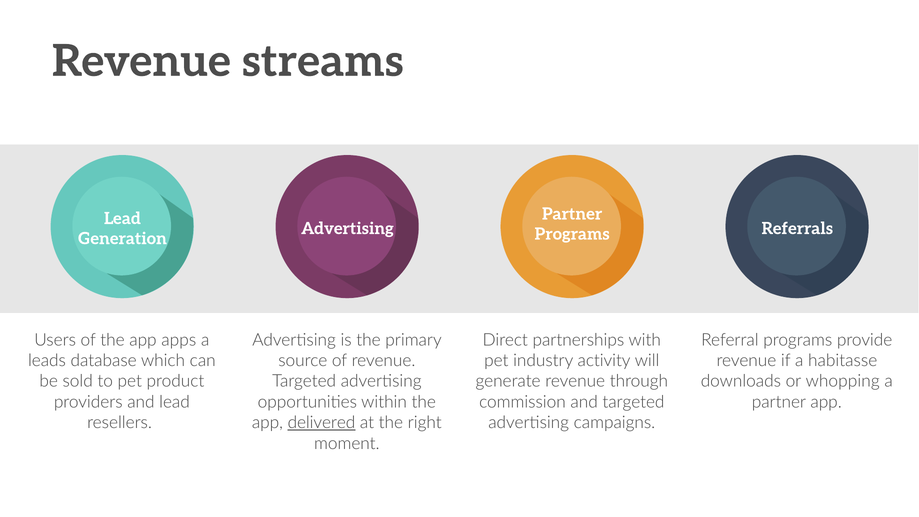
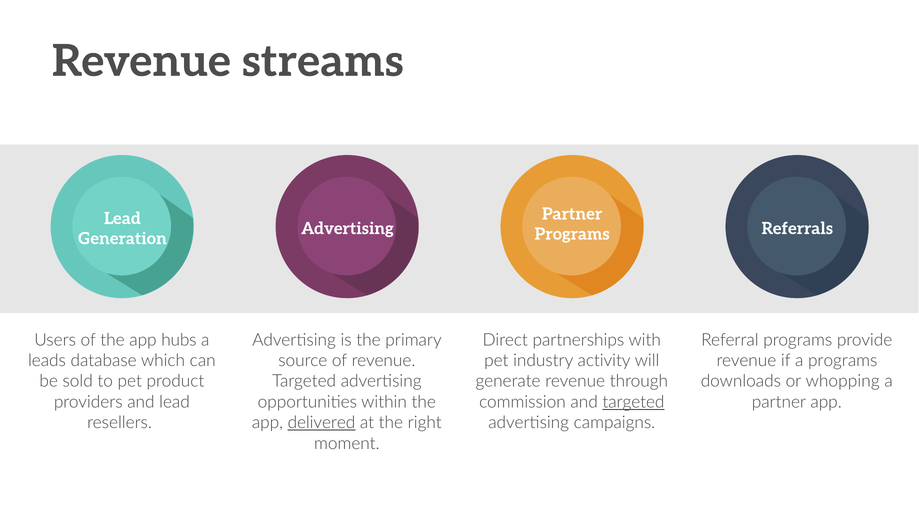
apps: apps -> hubs
a habitasse: habitasse -> programs
targeted at (633, 402) underline: none -> present
